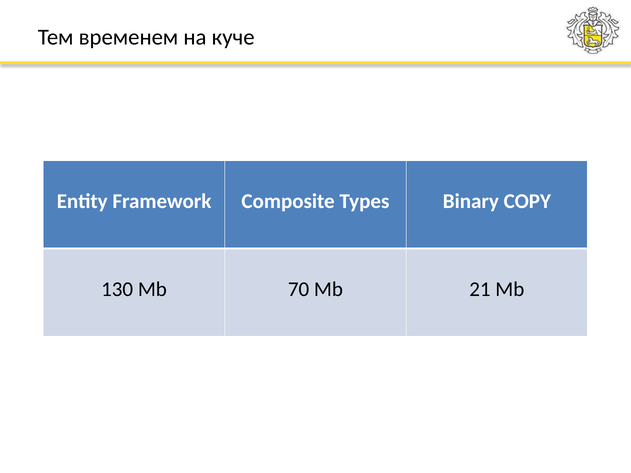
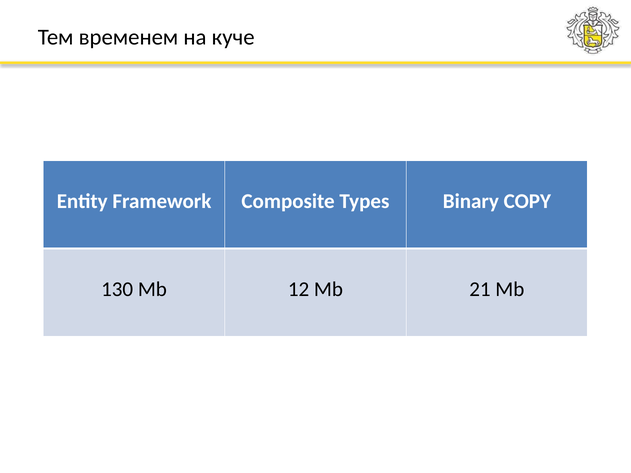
70: 70 -> 12
